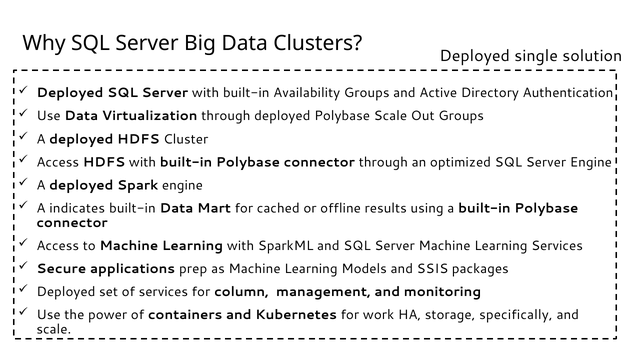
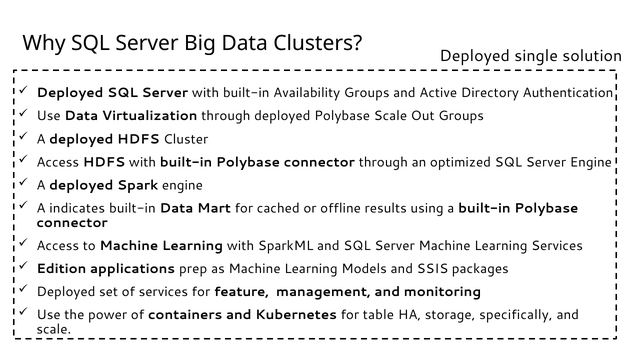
Secure: Secure -> Edition
column: column -> feature
work: work -> table
